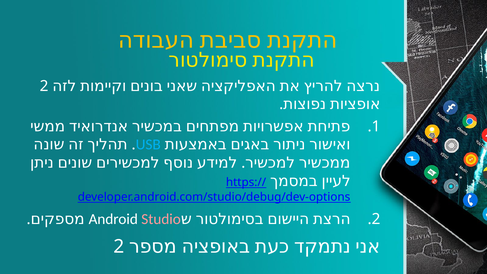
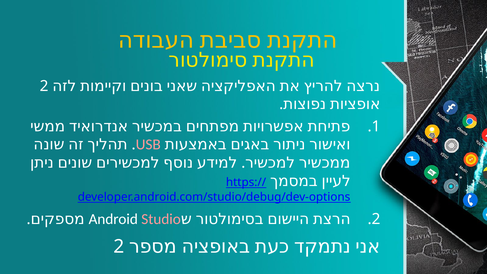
USB colour: light blue -> pink
